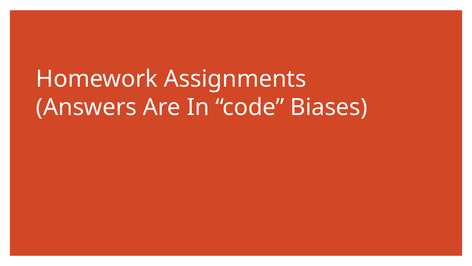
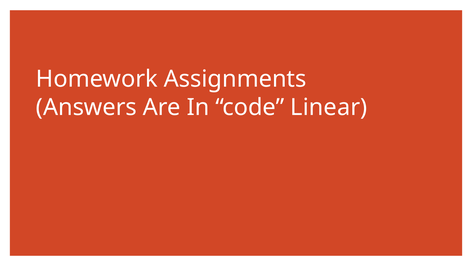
Biases: Biases -> Linear
